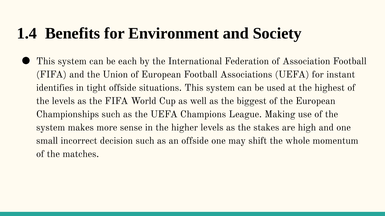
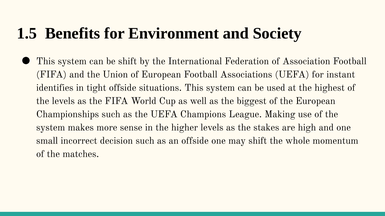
1.4: 1.4 -> 1.5
be each: each -> shift
